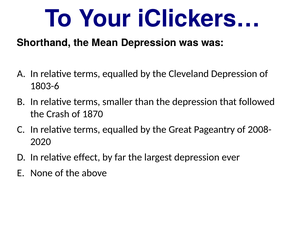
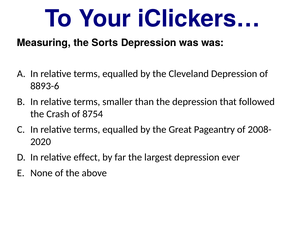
Shorthand: Shorthand -> Measuring
Mean: Mean -> Sorts
1803-6: 1803-6 -> 8893-6
1870: 1870 -> 8754
